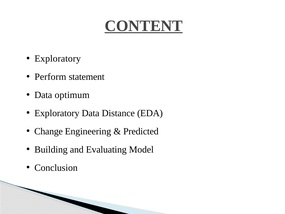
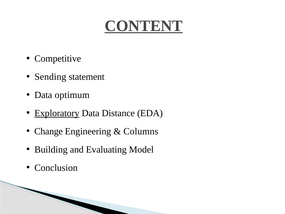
Exploratory at (58, 59): Exploratory -> Competitive
Perform: Perform -> Sending
Exploratory at (57, 113) underline: none -> present
Predicted: Predicted -> Columns
